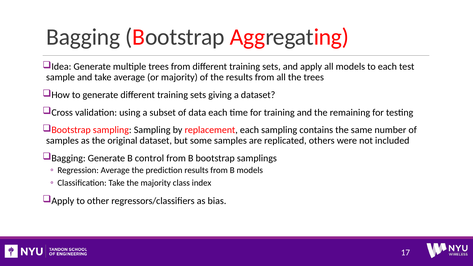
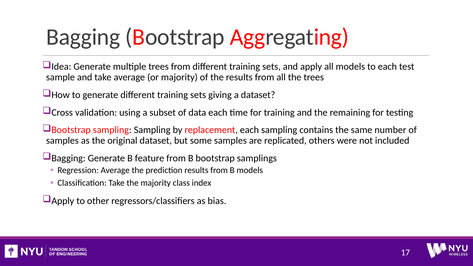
control: control -> feature
